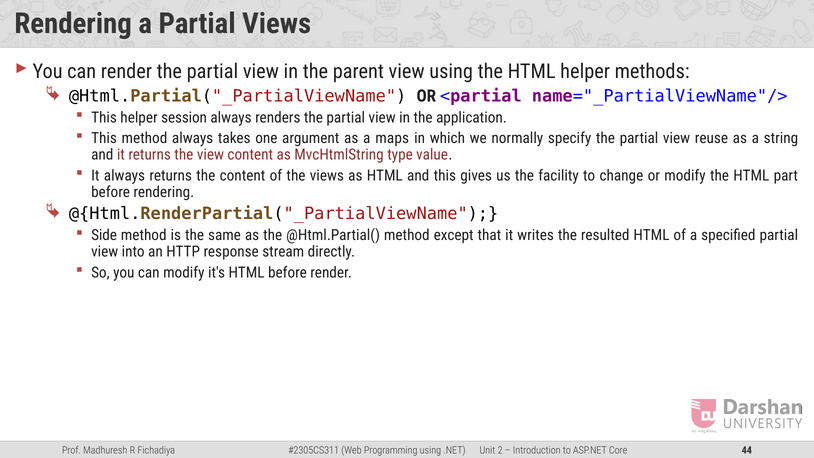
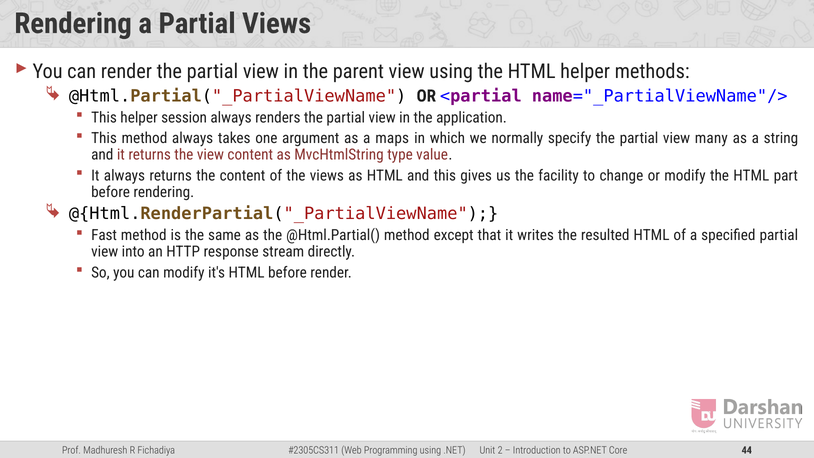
reuse: reuse -> many
Side: Side -> Fast
